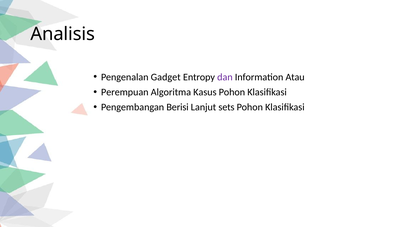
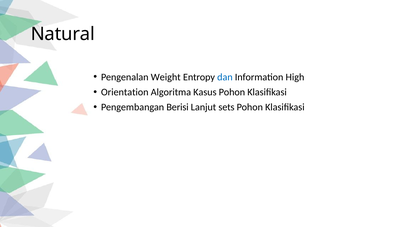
Analisis: Analisis -> Natural
Gadget: Gadget -> Weight
dan colour: purple -> blue
Atau: Atau -> High
Perempuan: Perempuan -> Orientation
